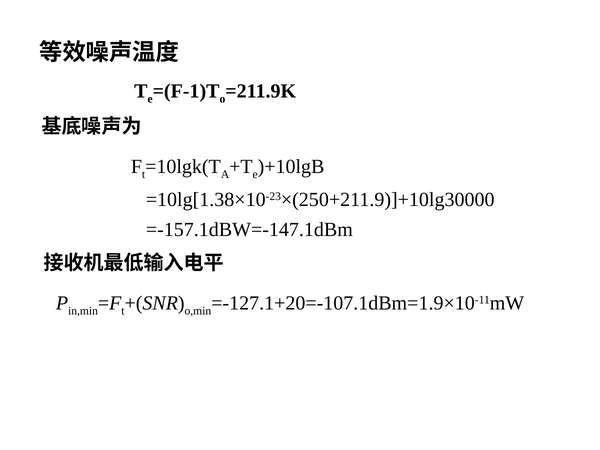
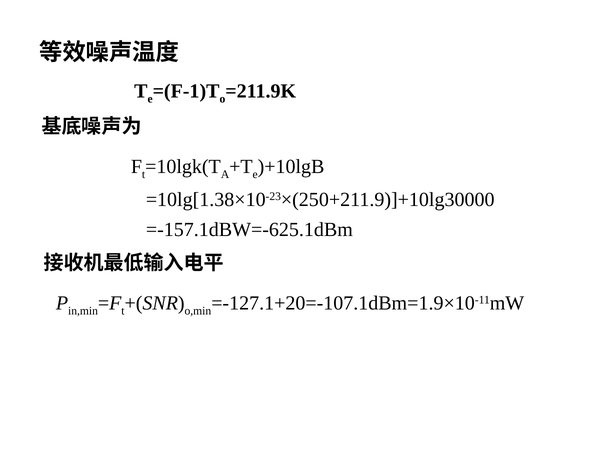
=-157.1dBW=-147.1dBm: =-157.1dBW=-147.1dBm -> =-157.1dBW=-625.1dBm
